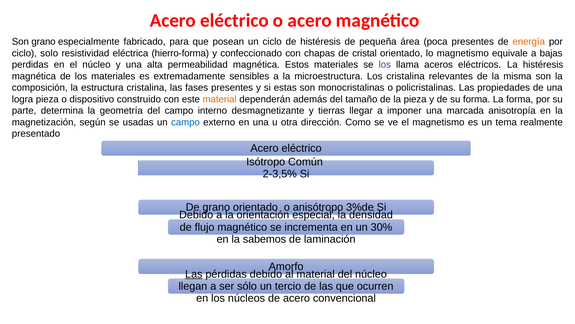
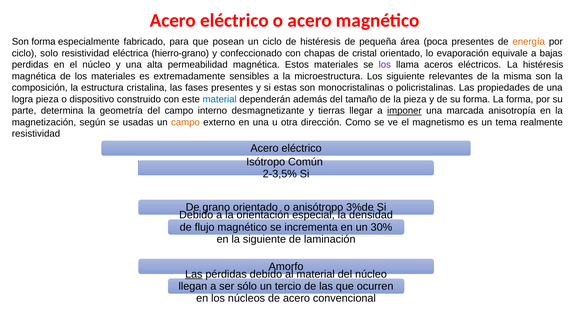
Son grano: grano -> forma
hierro-forma: hierro-forma -> hierro-grano
lo magnetismo: magnetismo -> evaporación
Los cristalina: cristalina -> siguiente
material at (220, 99) colour: orange -> blue
imponer underline: none -> present
campo at (185, 122) colour: blue -> orange
presentado at (36, 134): presentado -> resistividad
la sabemos: sabemos -> siguiente
